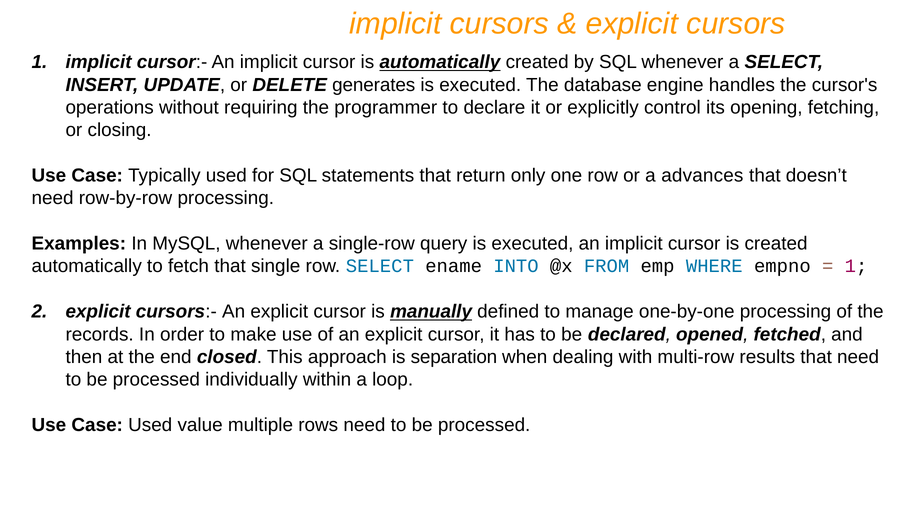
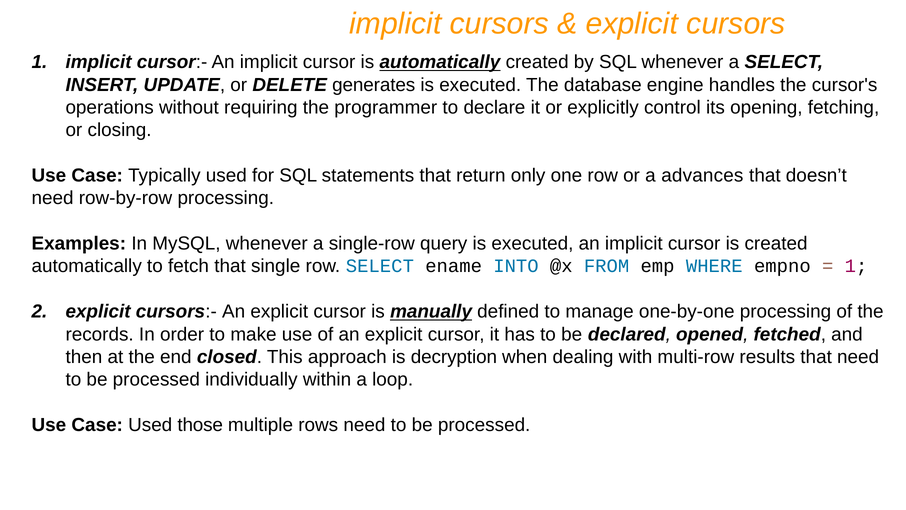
separation: separation -> decryption
value: value -> those
